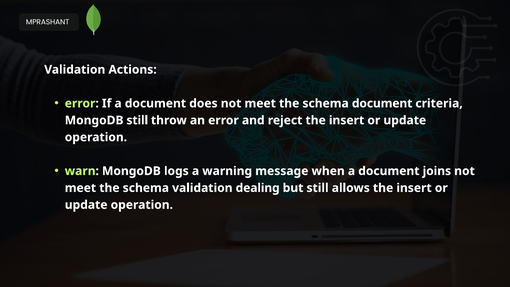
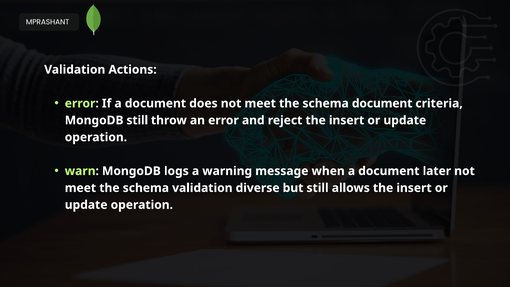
joins: joins -> later
dealing: dealing -> diverse
